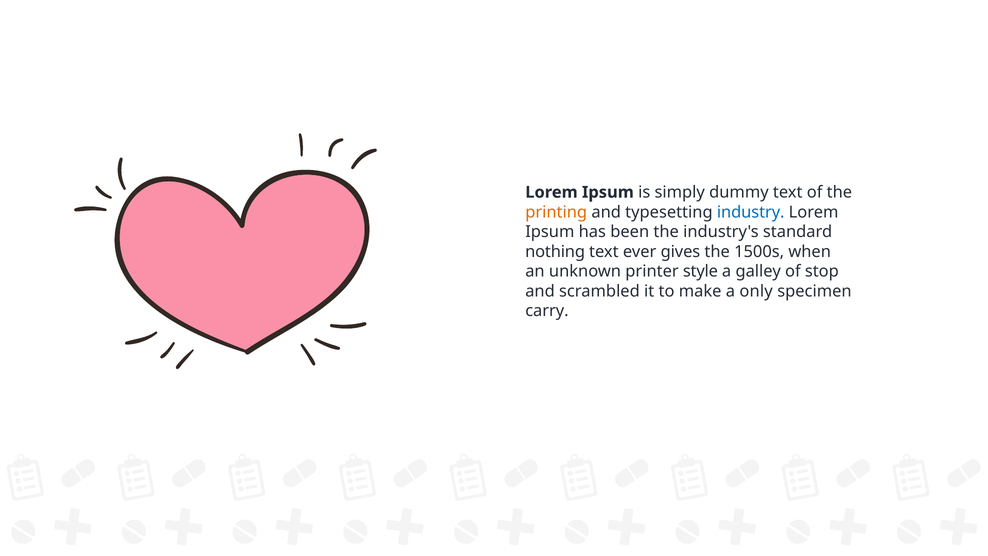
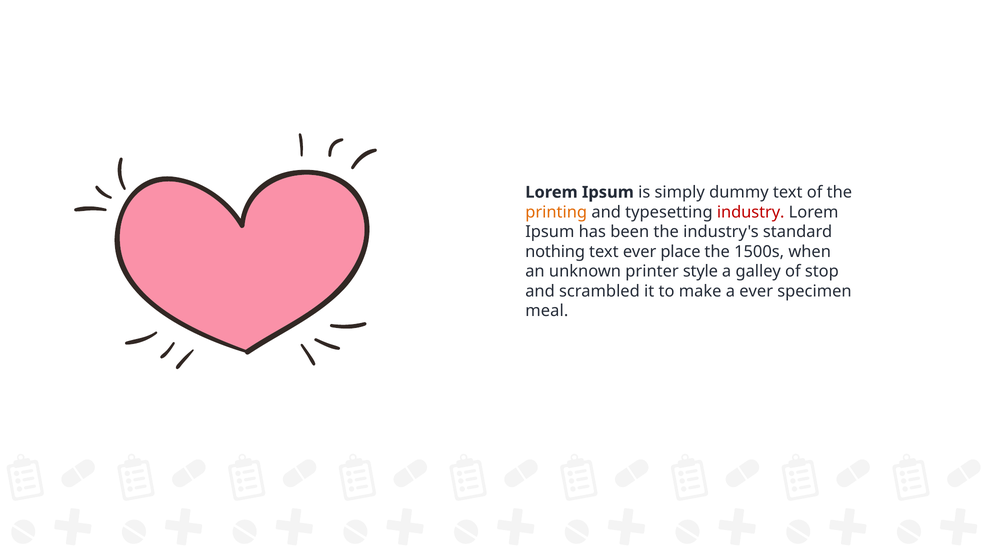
industry colour: blue -> red
gives: gives -> place
a only: only -> ever
carry: carry -> meal
